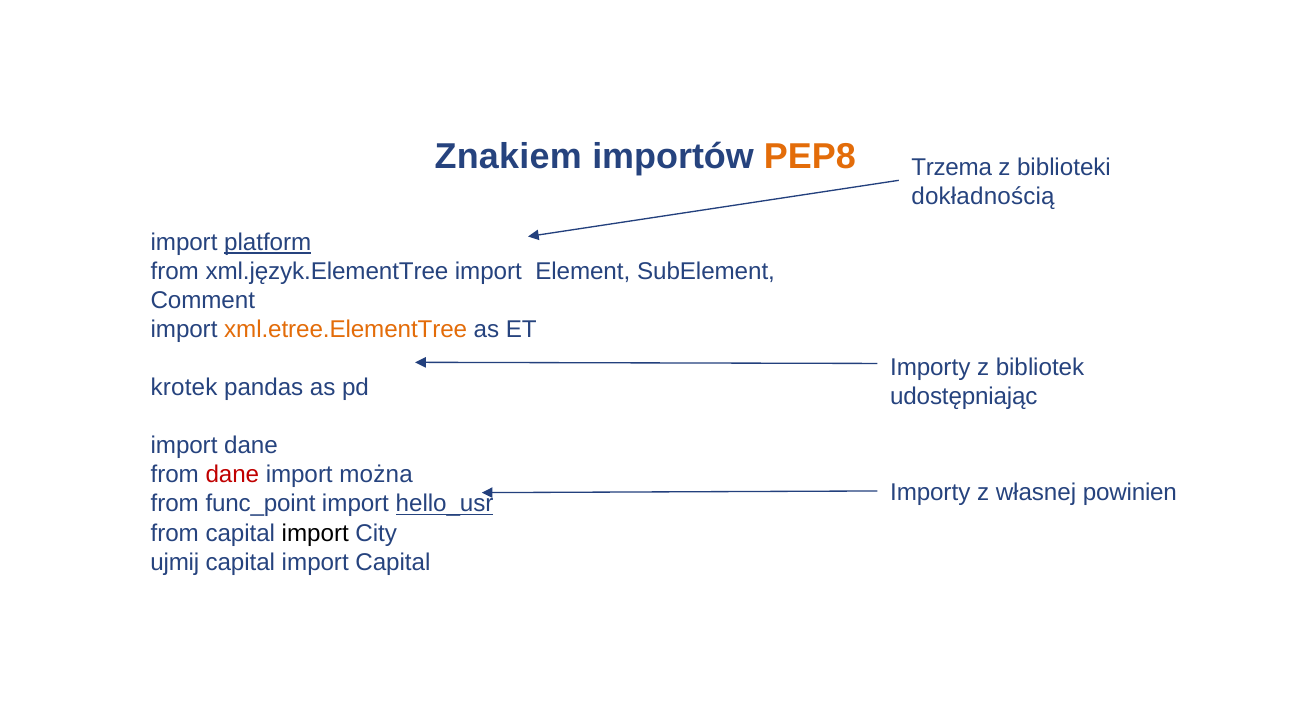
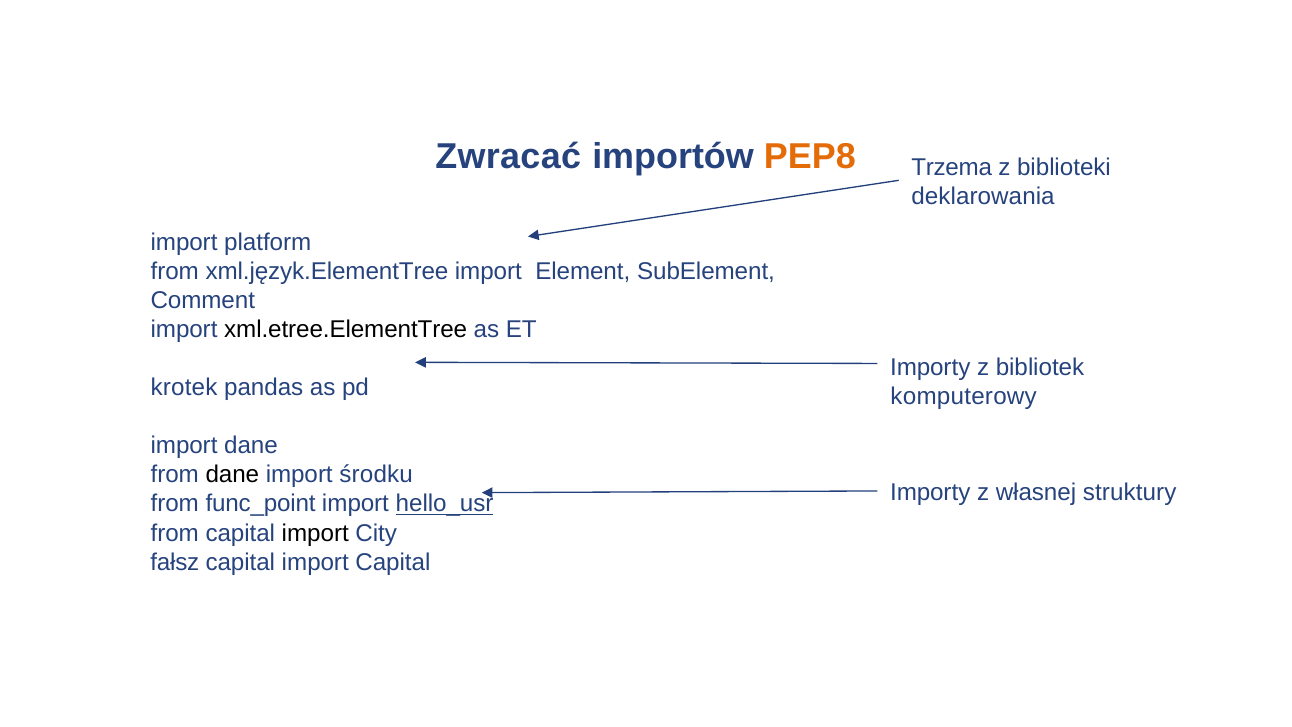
Znakiem: Znakiem -> Zwracać
dokładnością: dokładnością -> deklarowania
platform underline: present -> none
xml.etree.ElementTree colour: orange -> black
udostępniając: udostępniając -> komputerowy
dane at (232, 475) colour: red -> black
można: można -> środku
powinien: powinien -> struktury
ujmij: ujmij -> fałsz
